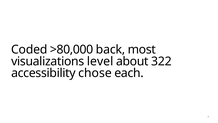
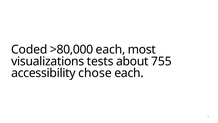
>80,000 back: back -> each
level: level -> tests
322: 322 -> 755
